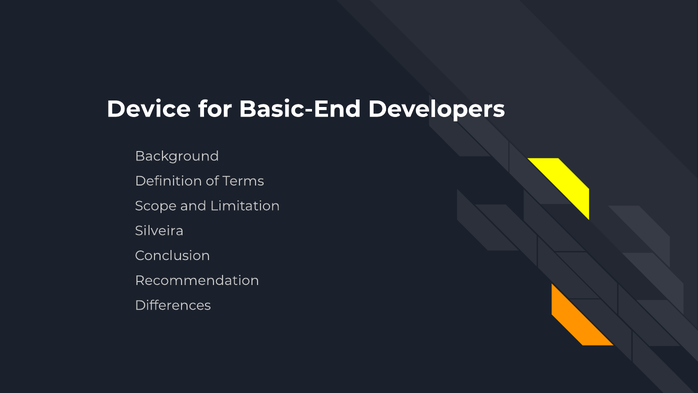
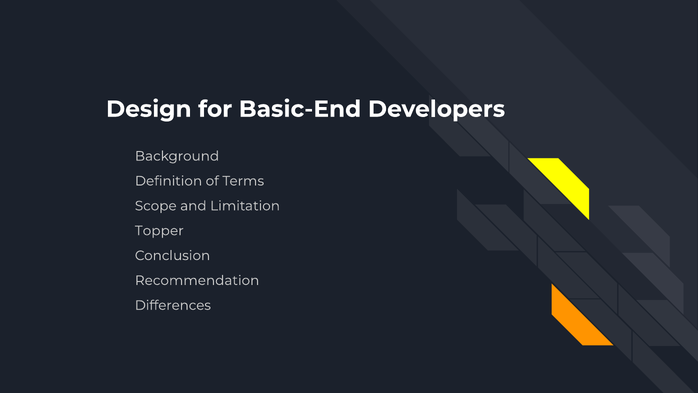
Device: Device -> Design
Silveira: Silveira -> Topper
